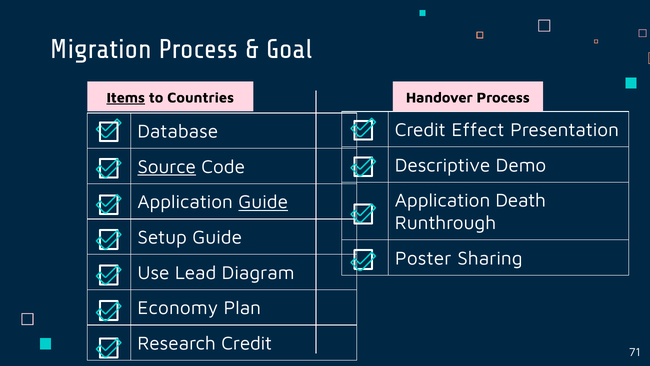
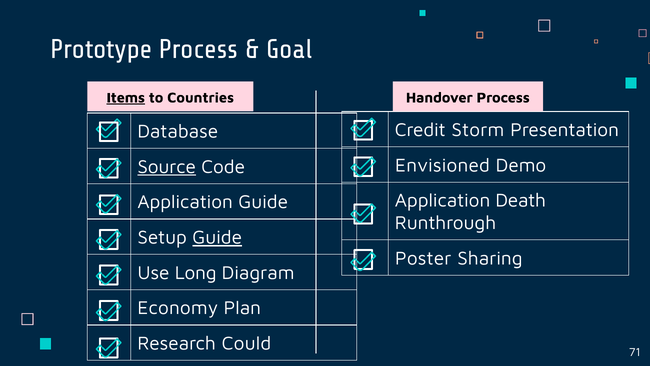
Migration: Migration -> Prototype
Effect: Effect -> Storm
Descriptive: Descriptive -> Envisioned
Guide at (263, 202) underline: present -> none
Guide at (217, 237) underline: none -> present
Lead: Lead -> Long
Research Credit: Credit -> Could
